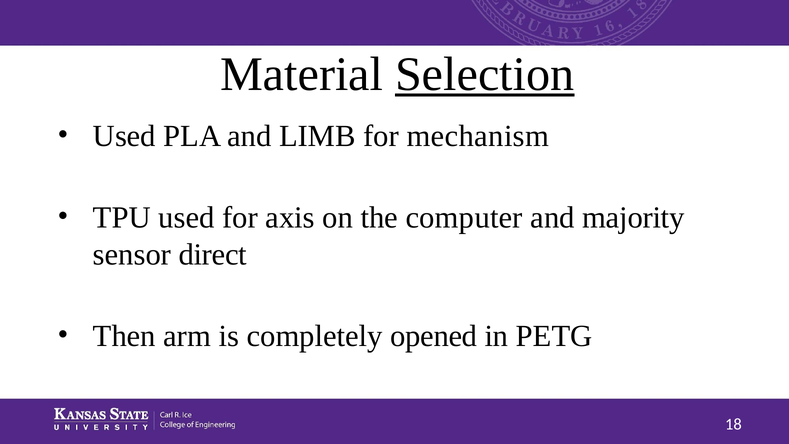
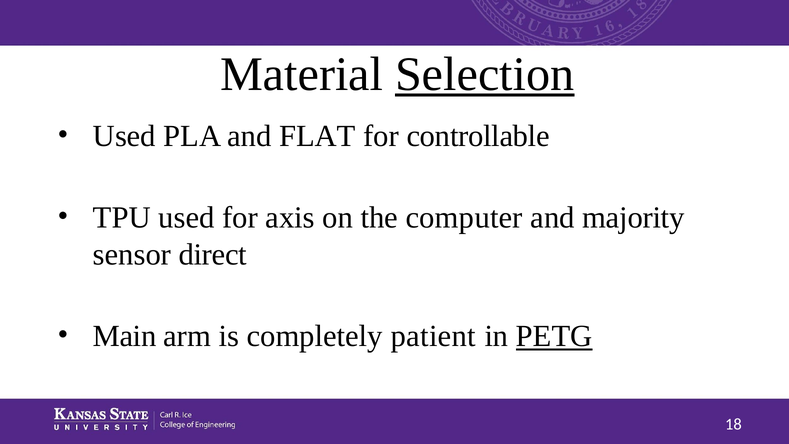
LIMB: LIMB -> FLAT
mechanism: mechanism -> controllable
Then: Then -> Main
opened: opened -> patient
PETG underline: none -> present
